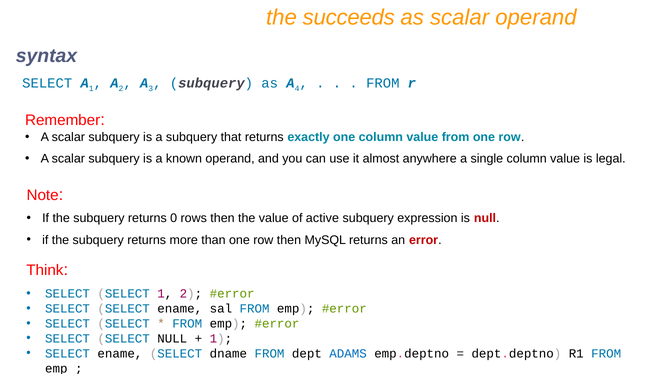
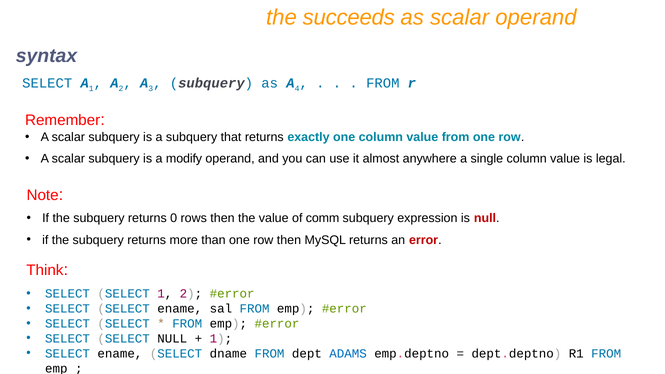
known: known -> modify
active: active -> comm
